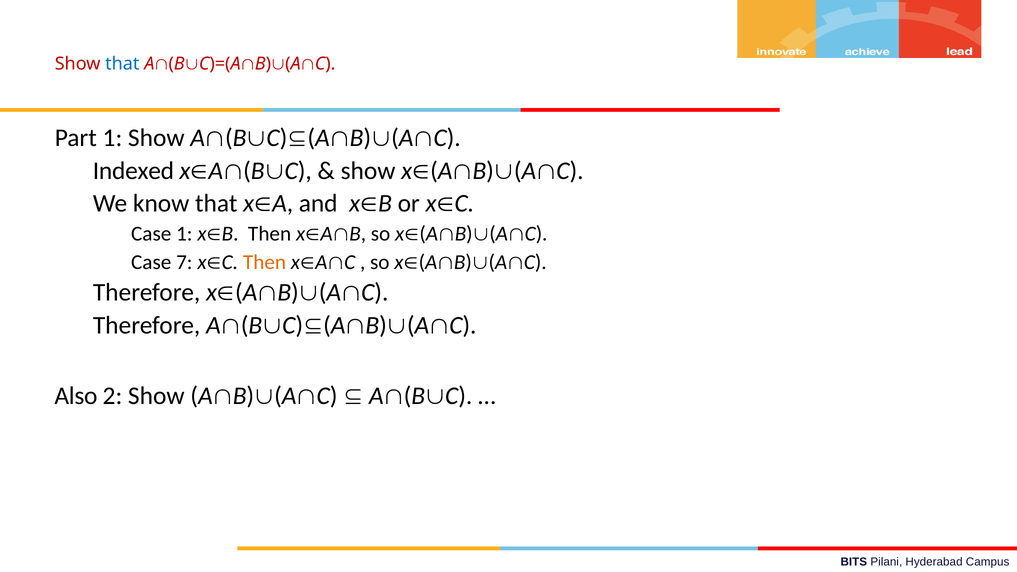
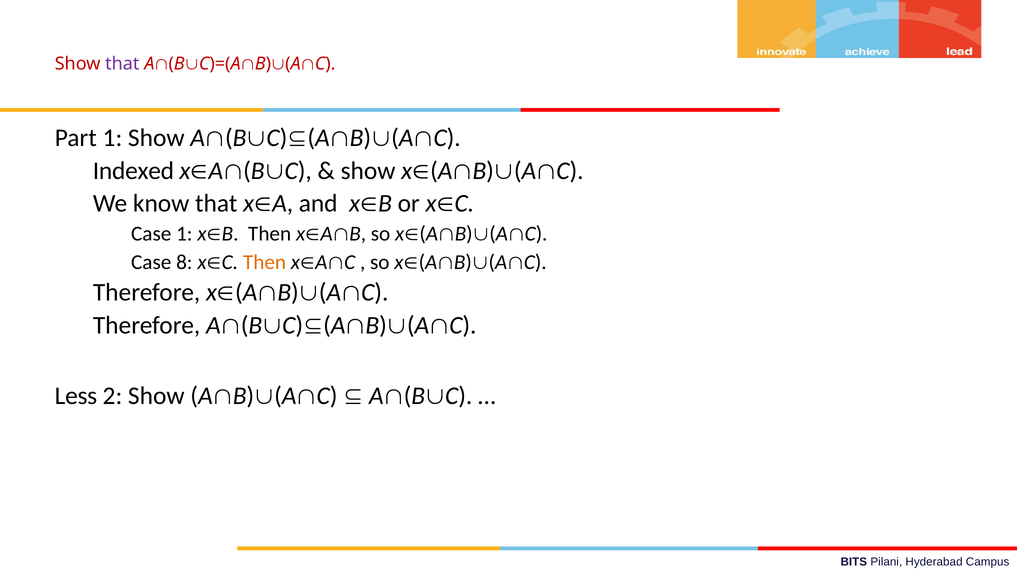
that at (122, 64) colour: blue -> purple
7: 7 -> 8
Also: Also -> Less
